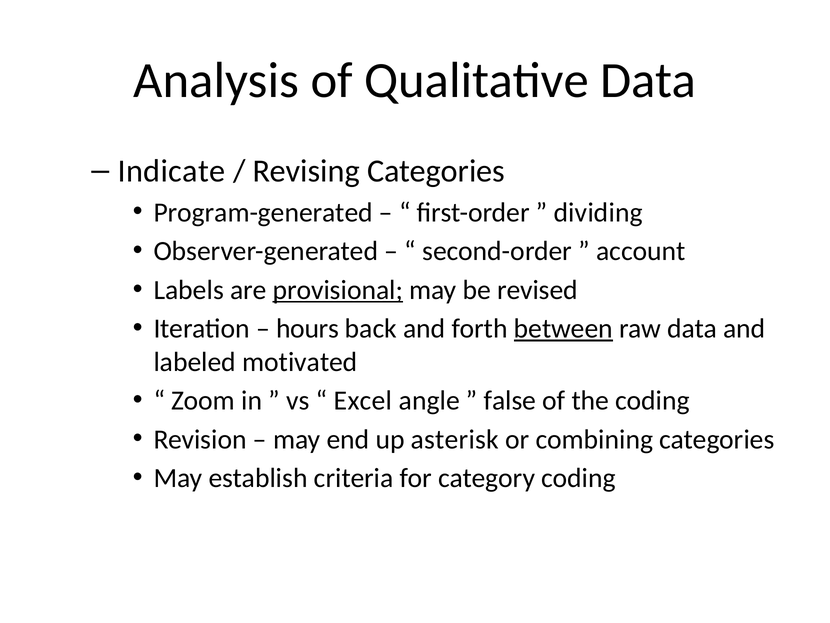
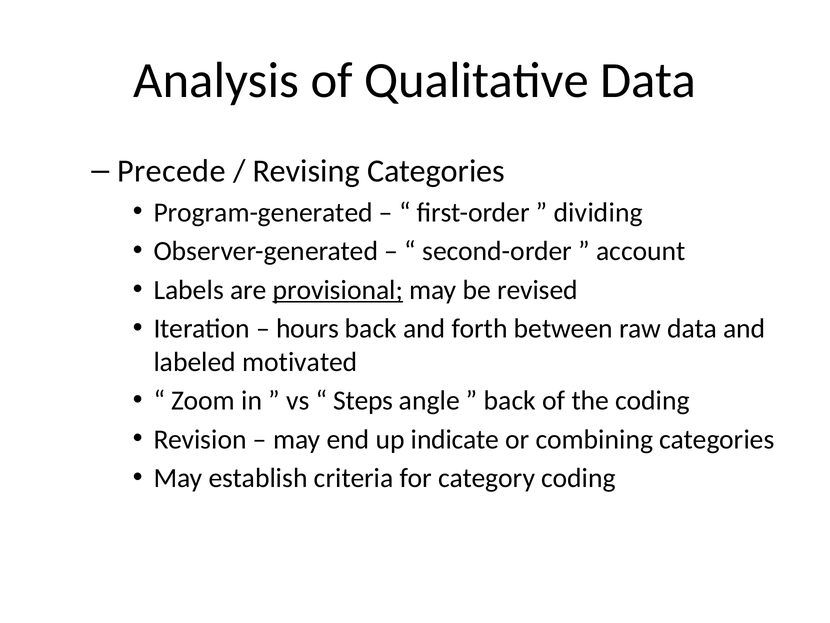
Indicate: Indicate -> Precede
between underline: present -> none
Excel: Excel -> Steps
false at (510, 400): false -> back
asterisk: asterisk -> indicate
